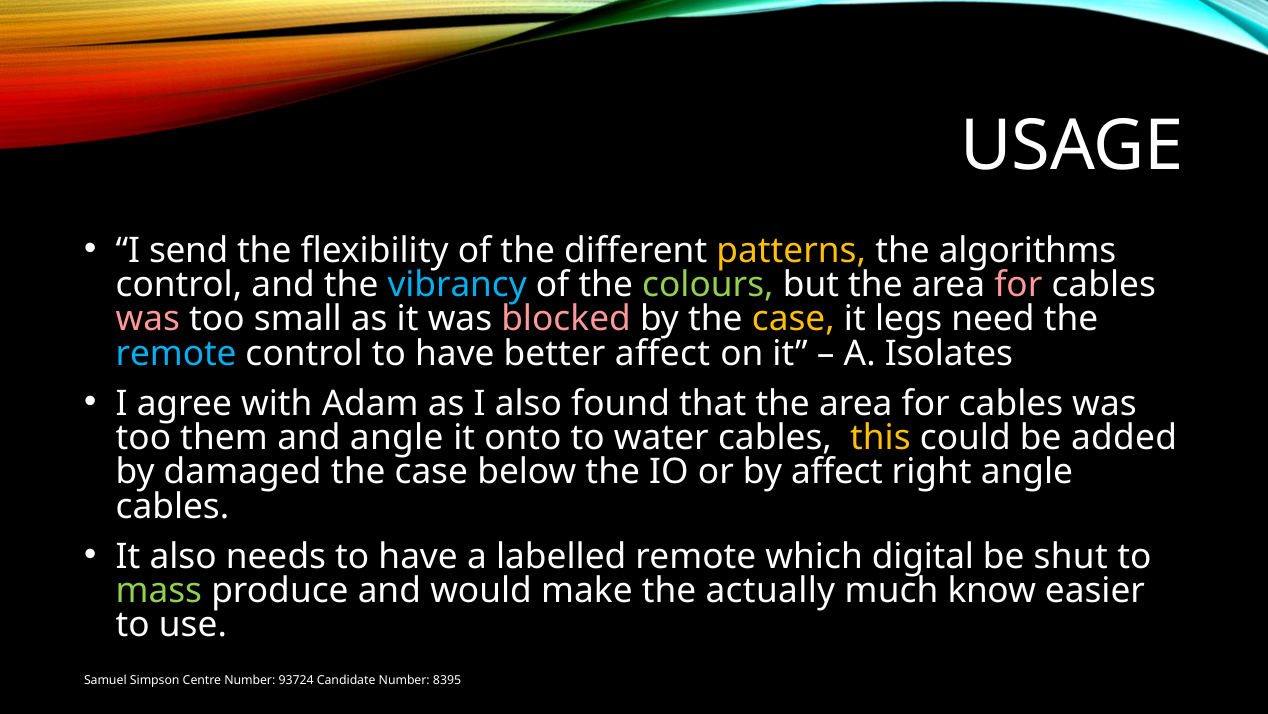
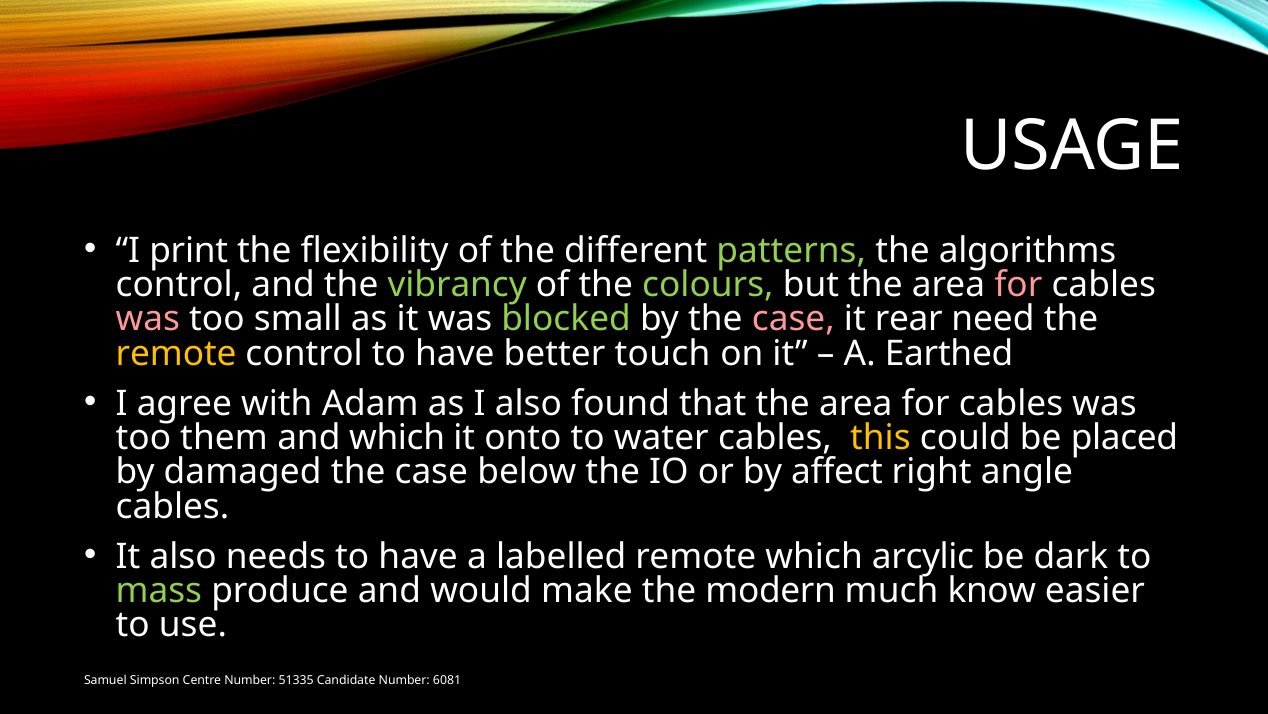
send: send -> print
patterns colour: yellow -> light green
vibrancy colour: light blue -> light green
blocked colour: pink -> light green
case at (793, 319) colour: yellow -> pink
legs: legs -> rear
remote at (176, 353) colour: light blue -> yellow
better affect: affect -> touch
Isolates: Isolates -> Earthed
and angle: angle -> which
added: added -> placed
digital: digital -> arcylic
shut: shut -> dark
actually: actually -> modern
93724: 93724 -> 51335
8395: 8395 -> 6081
